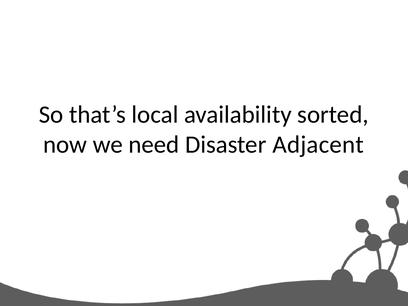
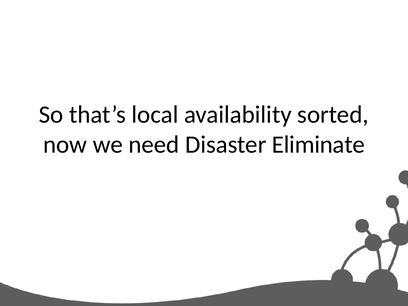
Adjacent: Adjacent -> Eliminate
